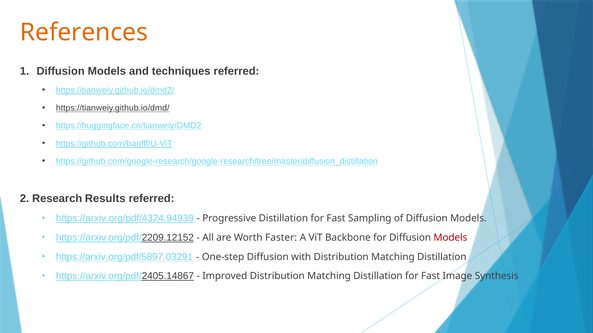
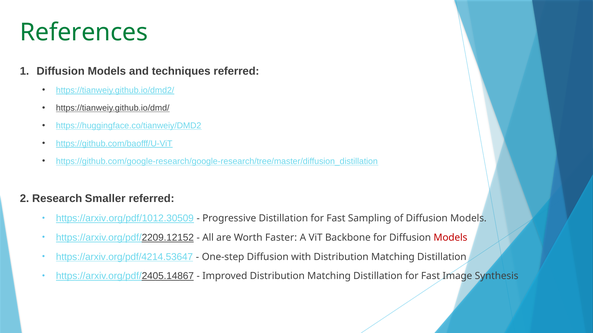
References colour: orange -> green
Results: Results -> Smaller
https://arxiv.org/pdf/4324.94939: https://arxiv.org/pdf/4324.94939 -> https://arxiv.org/pdf/1012.30509
https://arxiv.org/pdf/5897.03291: https://arxiv.org/pdf/5897.03291 -> https://arxiv.org/pdf/4214.53647
